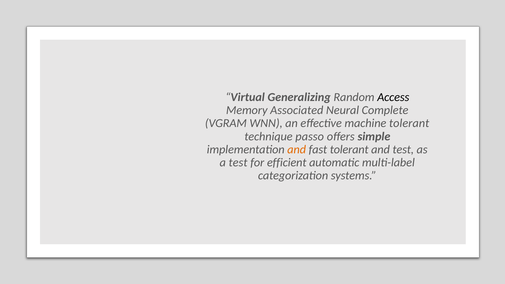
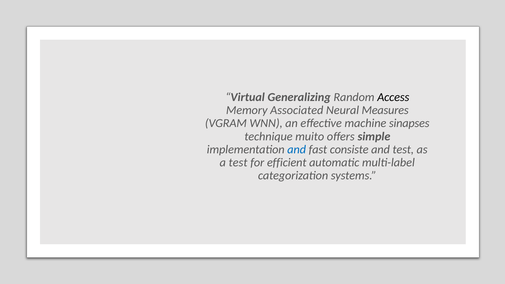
Complete: Complete -> Measures
machine tolerant: tolerant -> sinapses
passo: passo -> muito
and at (297, 149) colour: orange -> blue
fast tolerant: tolerant -> consiste
